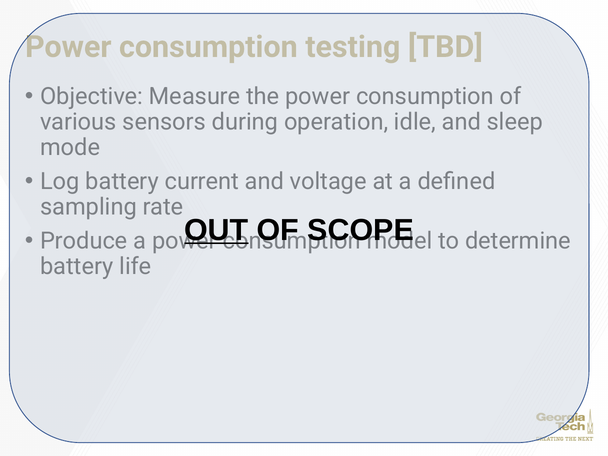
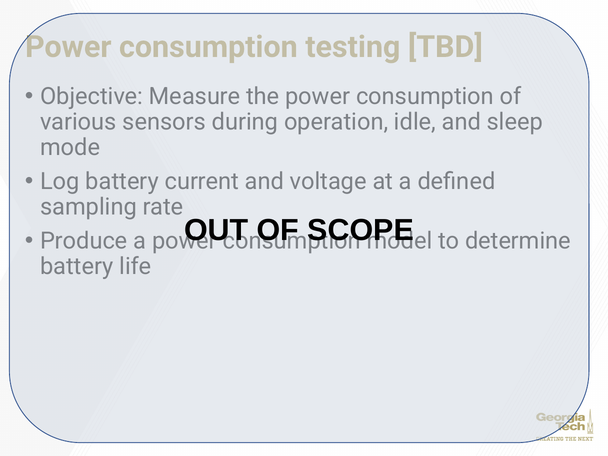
OUT underline: present -> none
